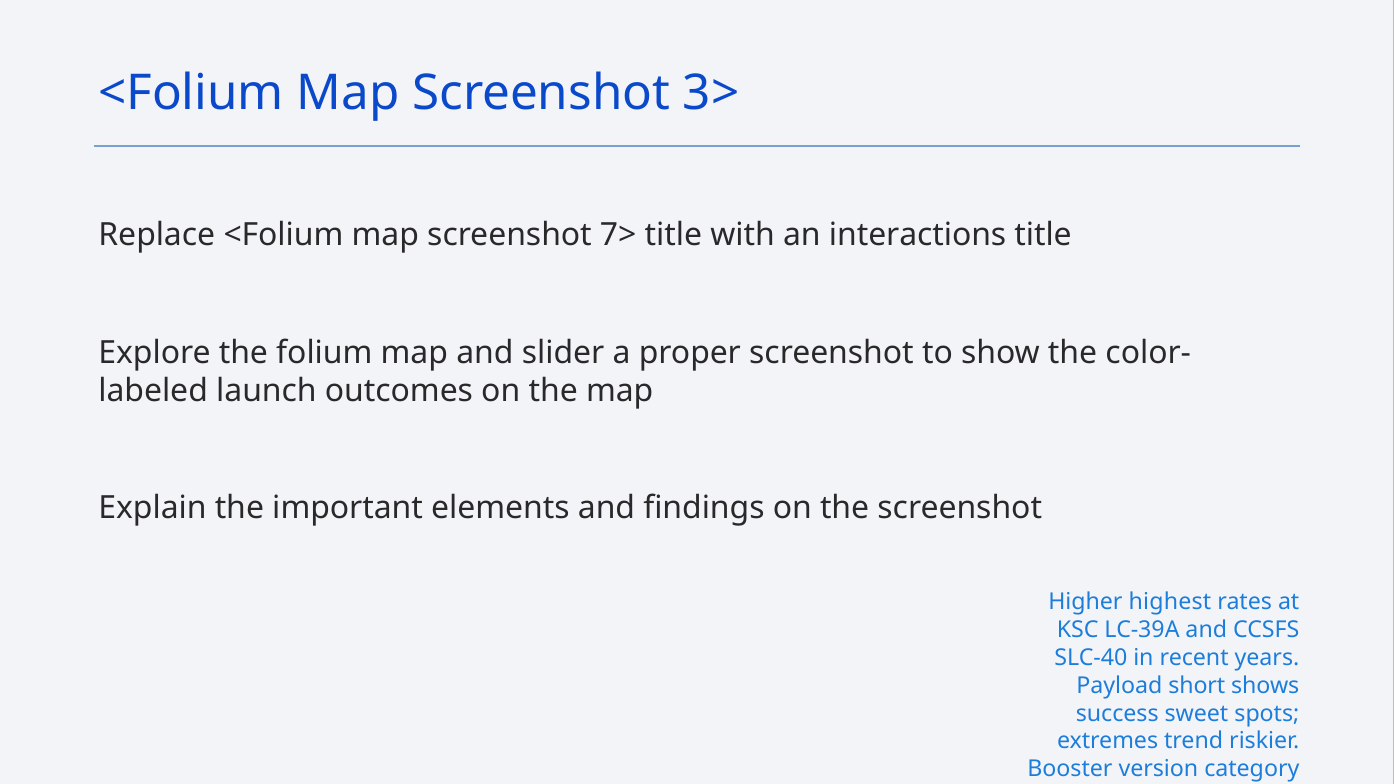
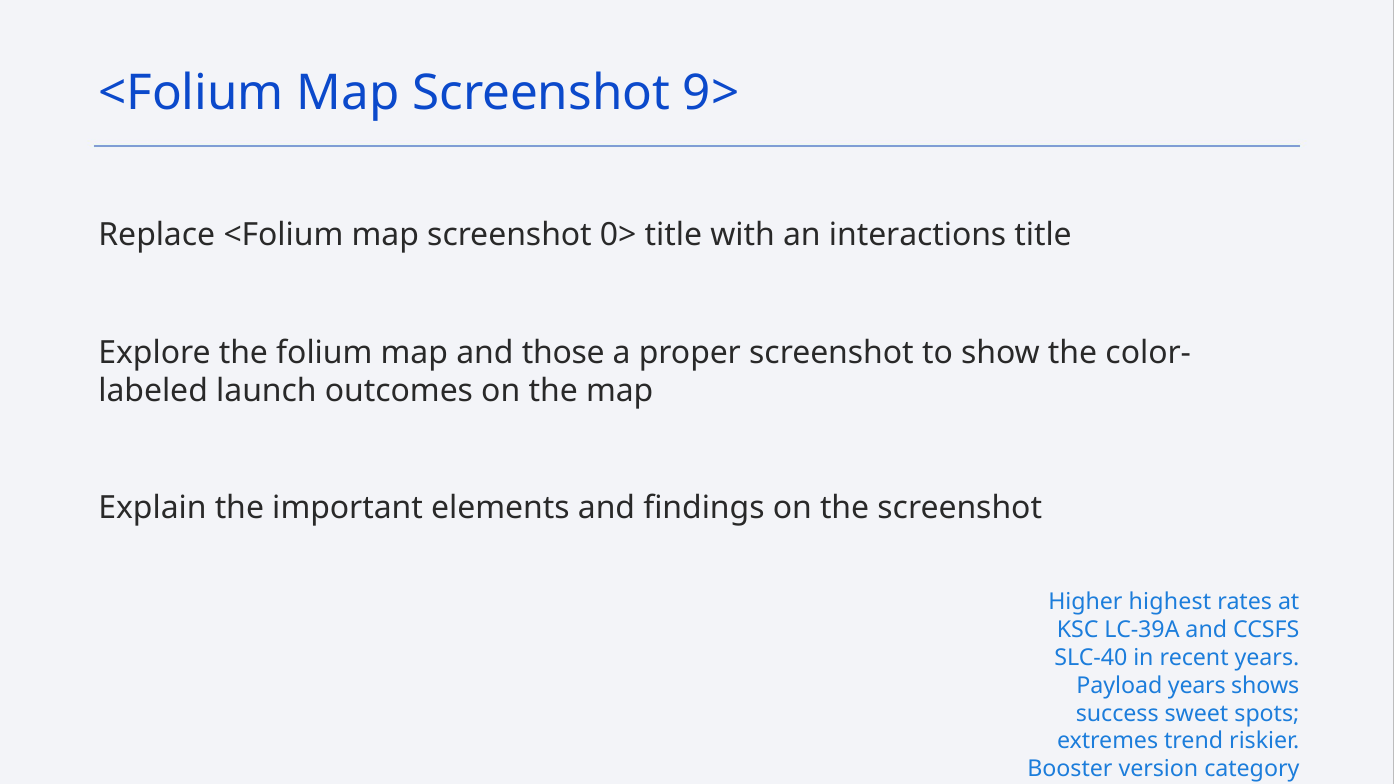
3>: 3> -> 9>
7>: 7> -> 0>
slider: slider -> those
Payload short: short -> years
